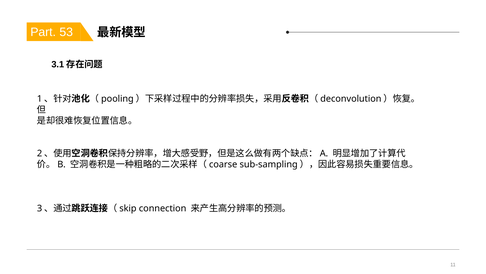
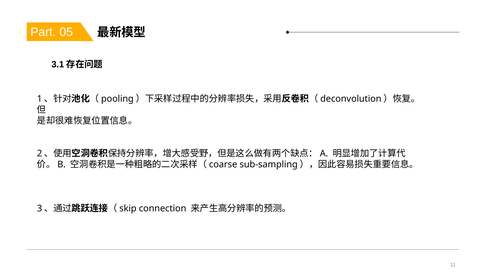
53: 53 -> 05
